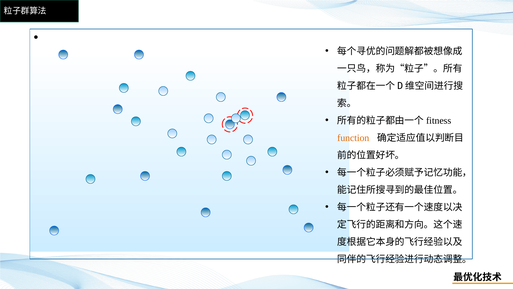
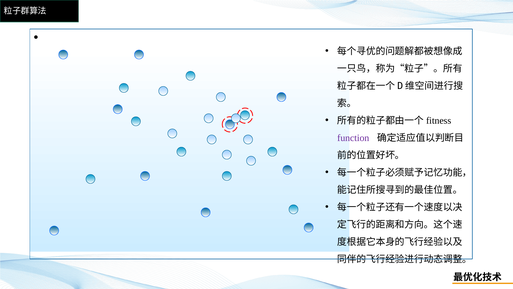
function colour: orange -> purple
